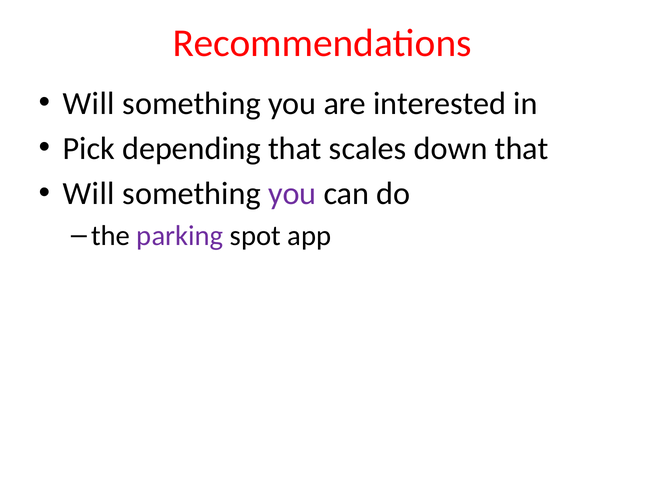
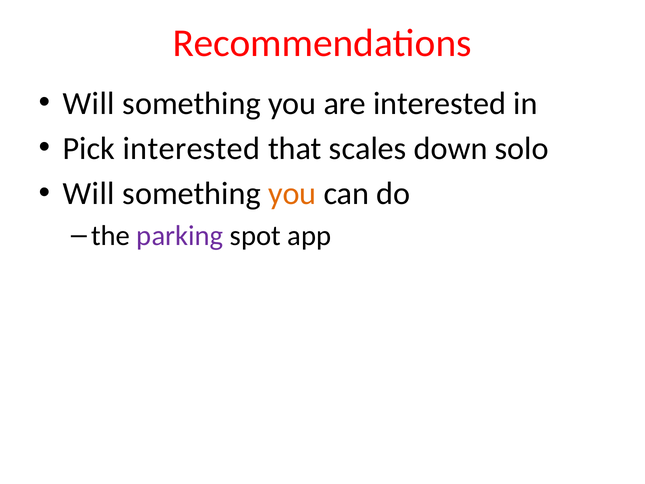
Pick depending: depending -> interested
down that: that -> solo
you at (292, 194) colour: purple -> orange
